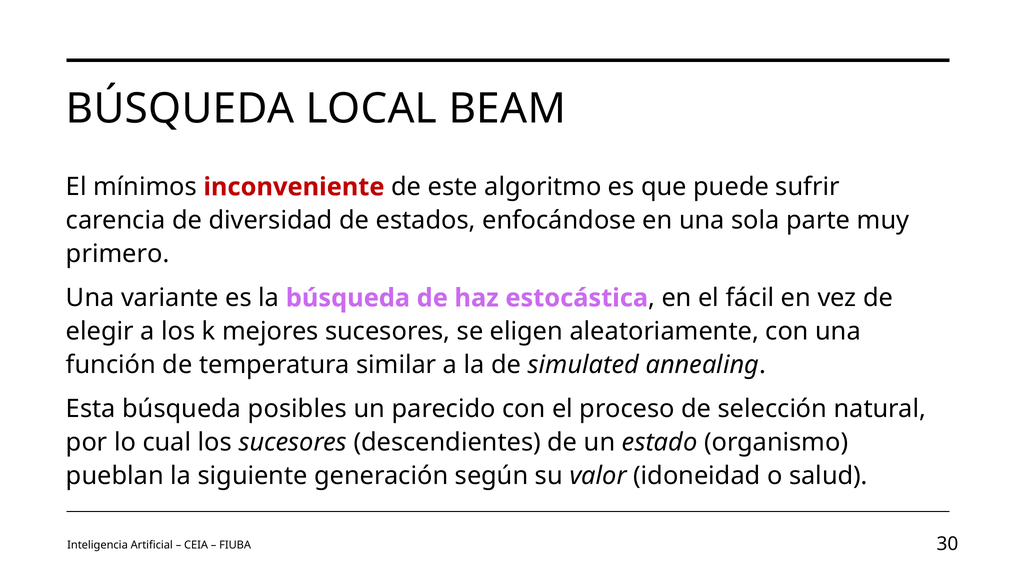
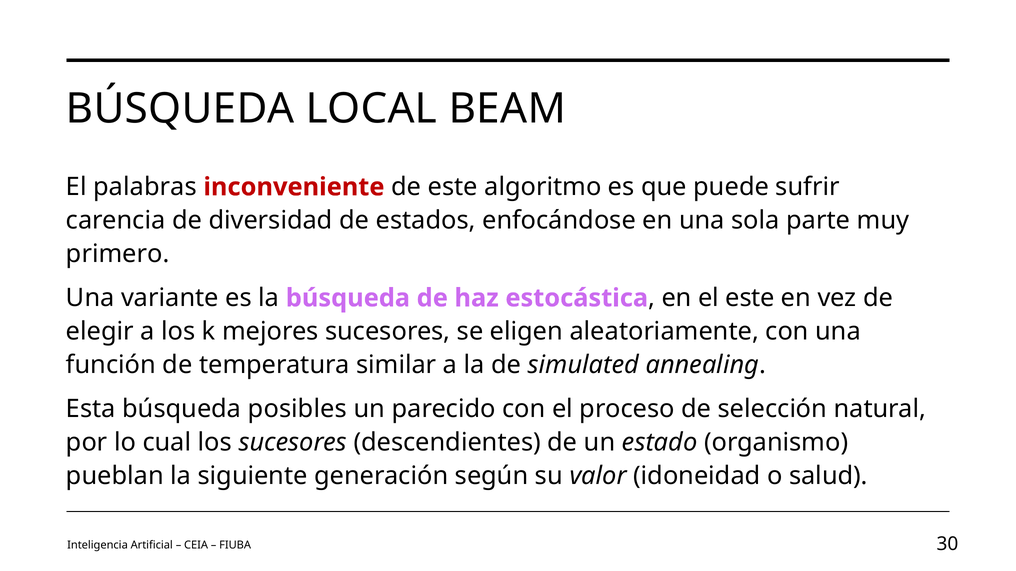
mínimos: mínimos -> palabras
el fácil: fácil -> este
